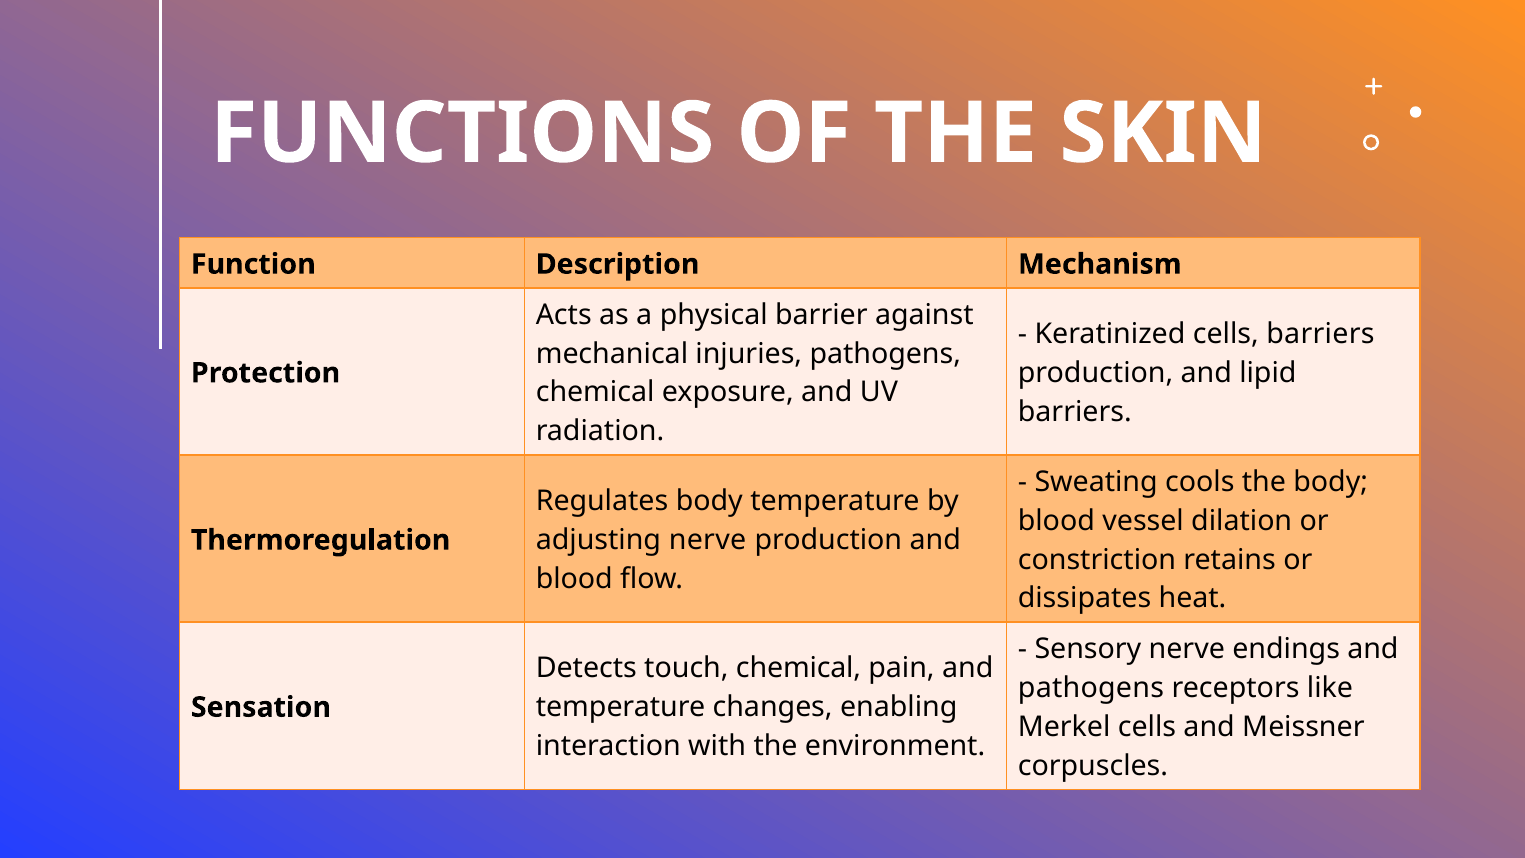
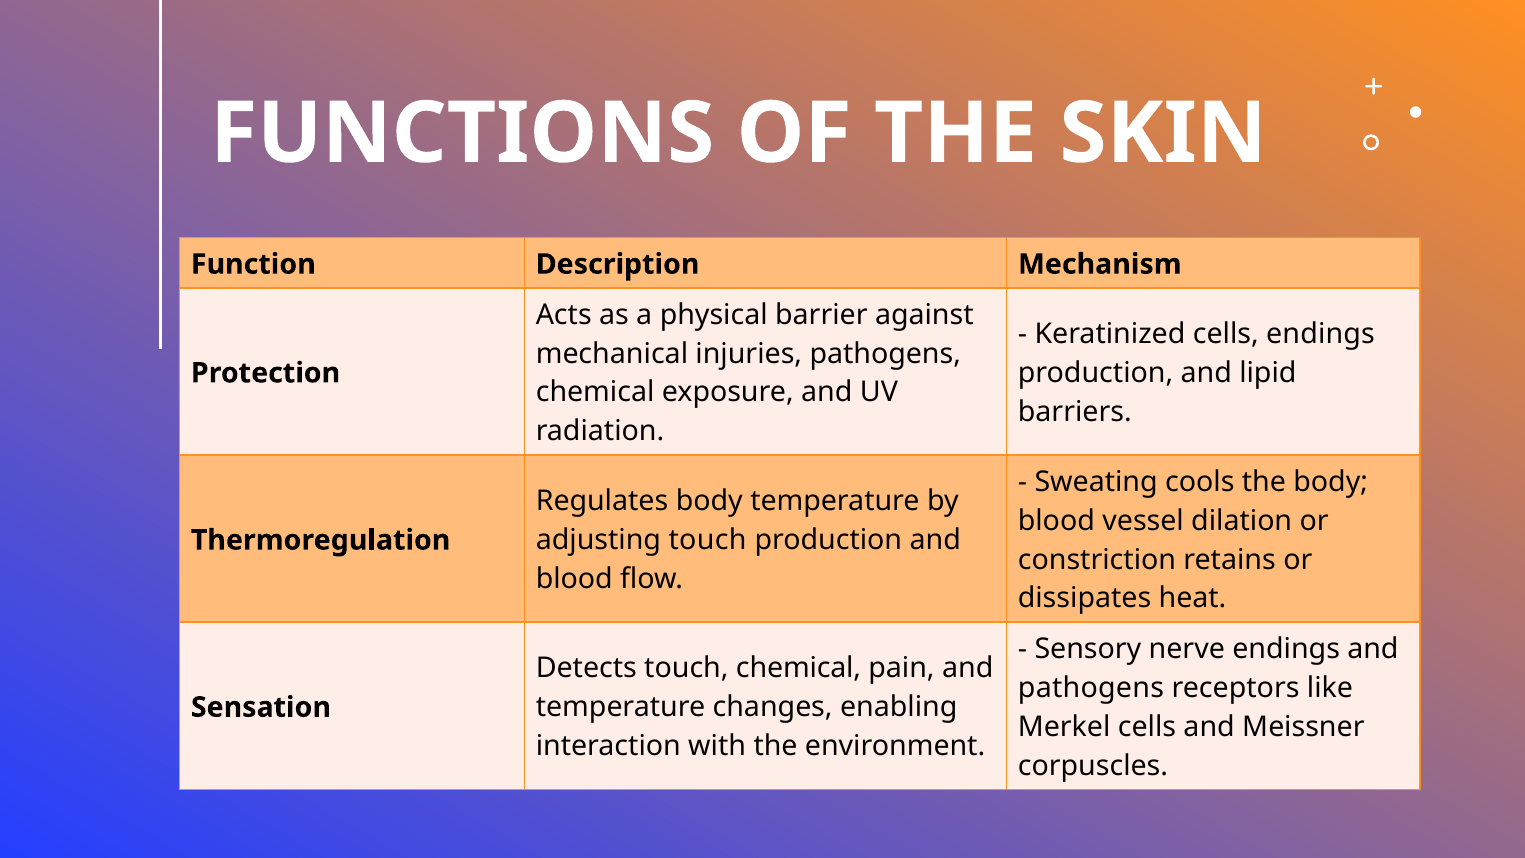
cells barriers: barriers -> endings
adjusting nerve: nerve -> touch
